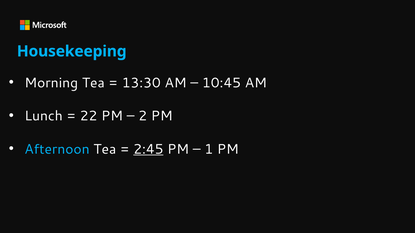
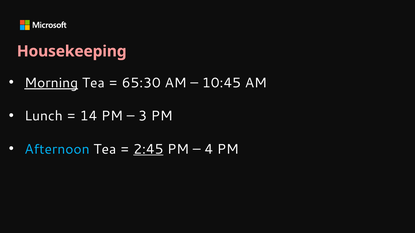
Housekeeping colour: light blue -> pink
Morning underline: none -> present
13:30: 13:30 -> 65:30
22: 22 -> 14
2: 2 -> 3
1: 1 -> 4
